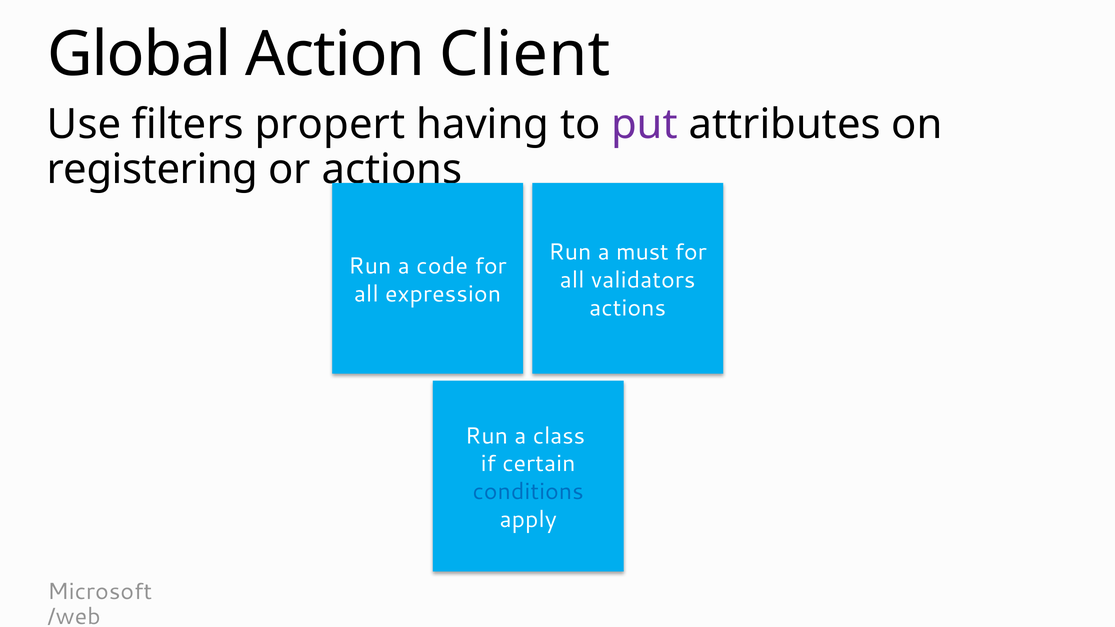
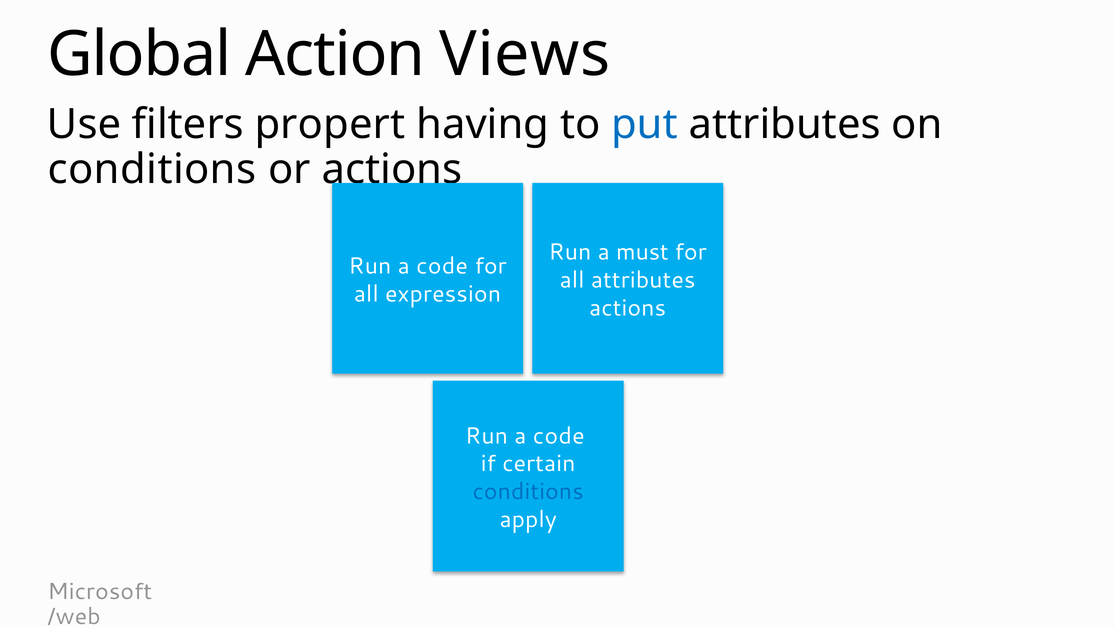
Client: Client -> Views
put colour: purple -> blue
registering at (152, 169): registering -> conditions
all validators: validators -> attributes
class at (559, 436): class -> code
